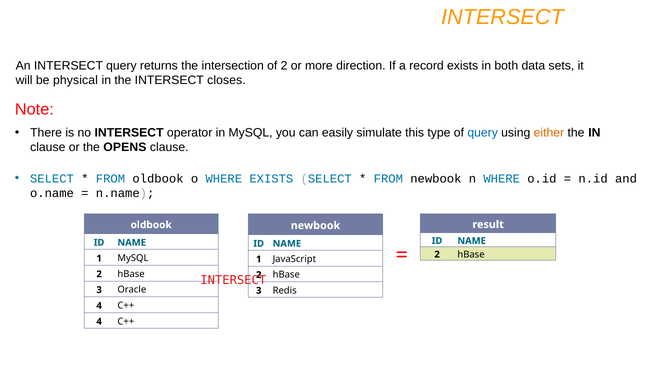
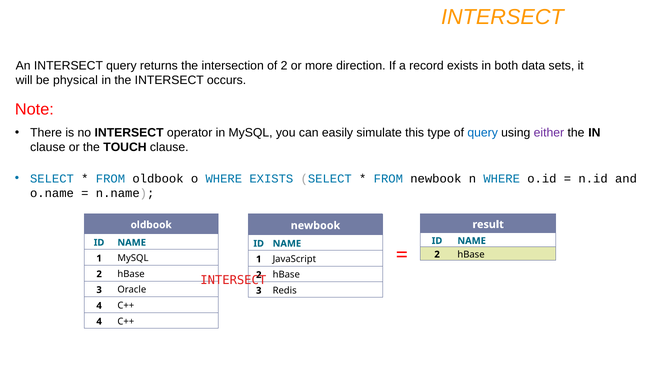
closes: closes -> occurs
either colour: orange -> purple
OPENS: OPENS -> TOUCH
